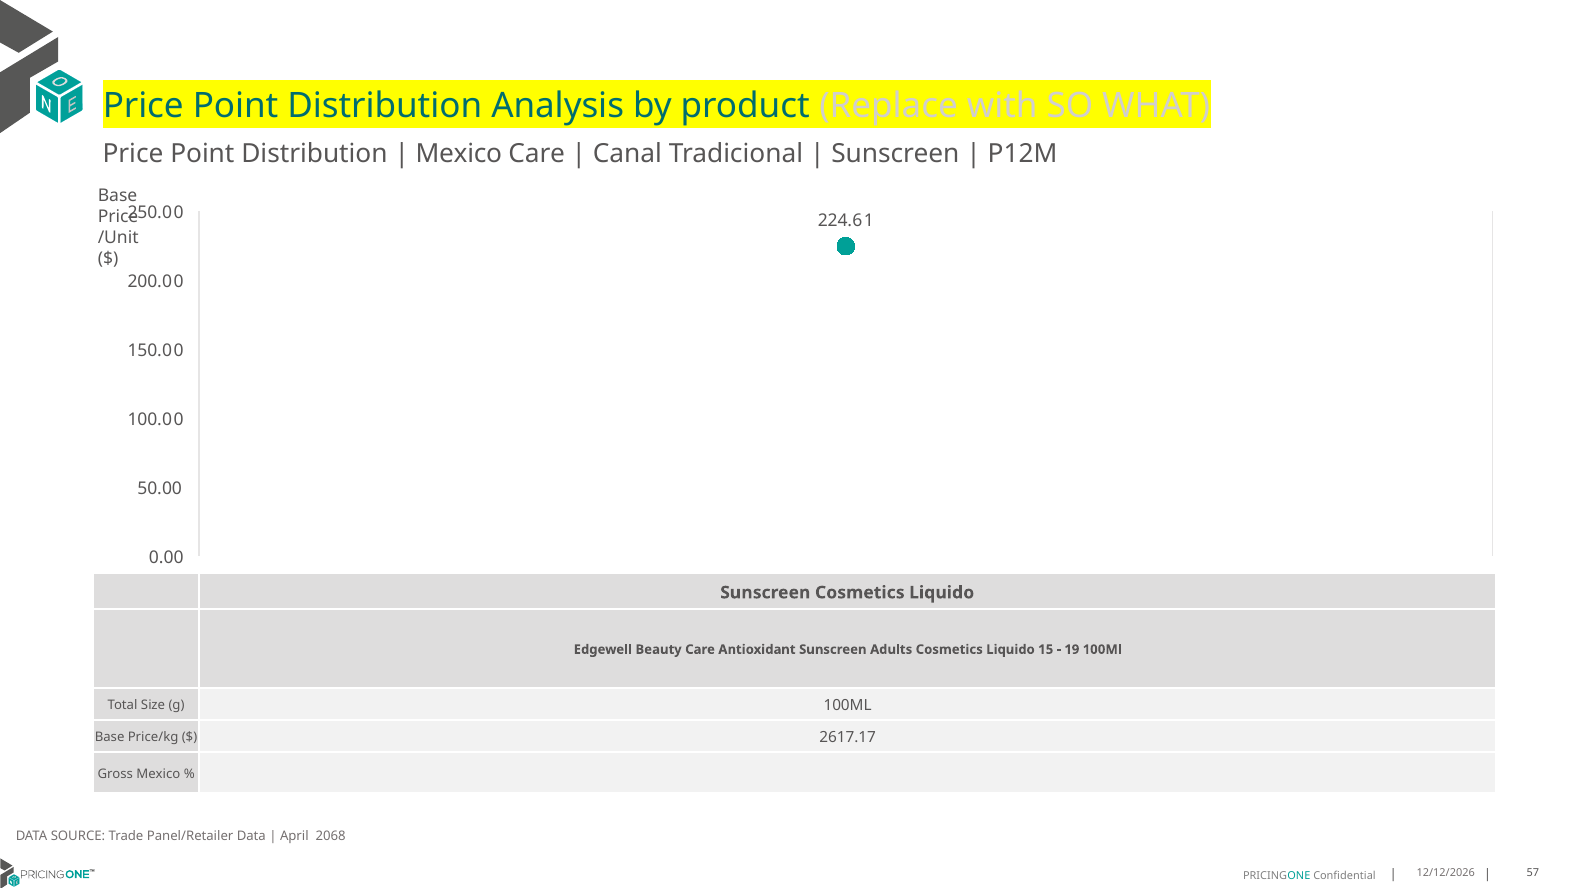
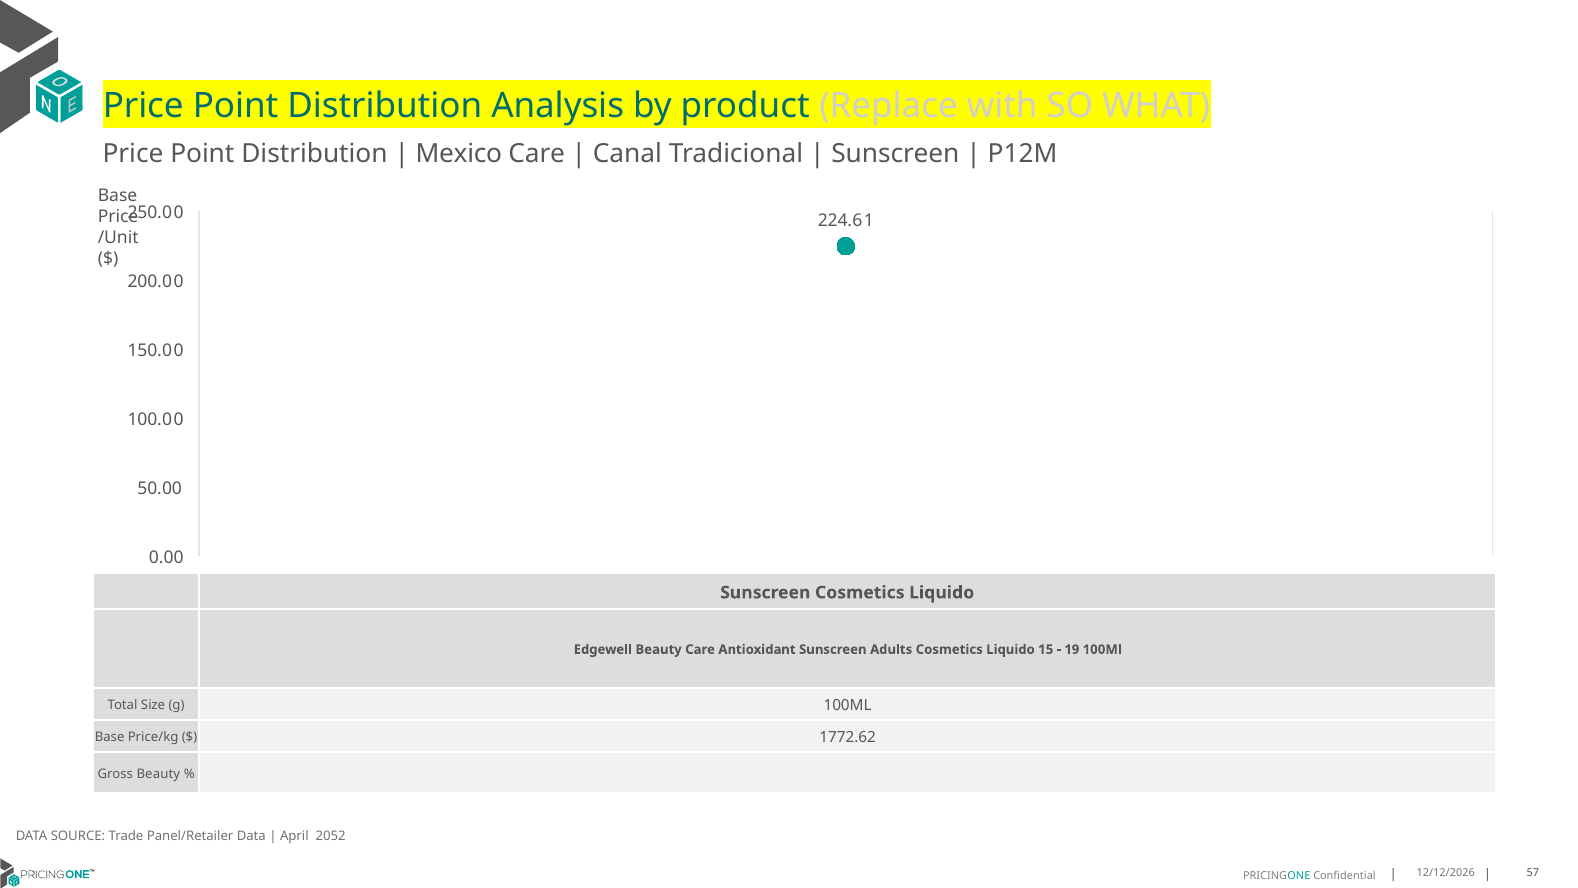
2617.17: 2617.17 -> 1772.62
Gross Mexico: Mexico -> Beauty
2068: 2068 -> 2052
